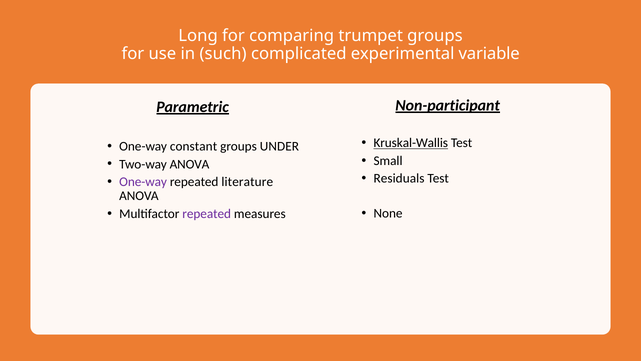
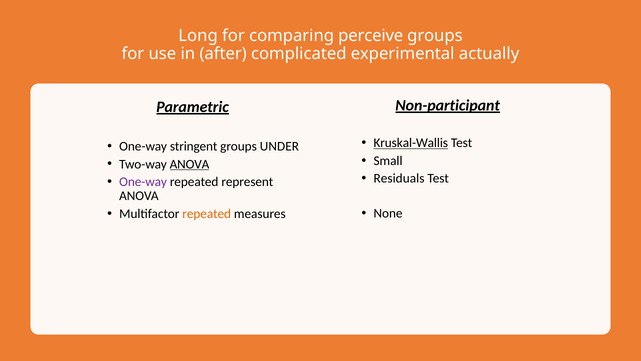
trumpet: trumpet -> perceive
such: such -> after
variable: variable -> actually
constant: constant -> stringent
ANOVA at (189, 164) underline: none -> present
literature: literature -> represent
repeated at (207, 213) colour: purple -> orange
